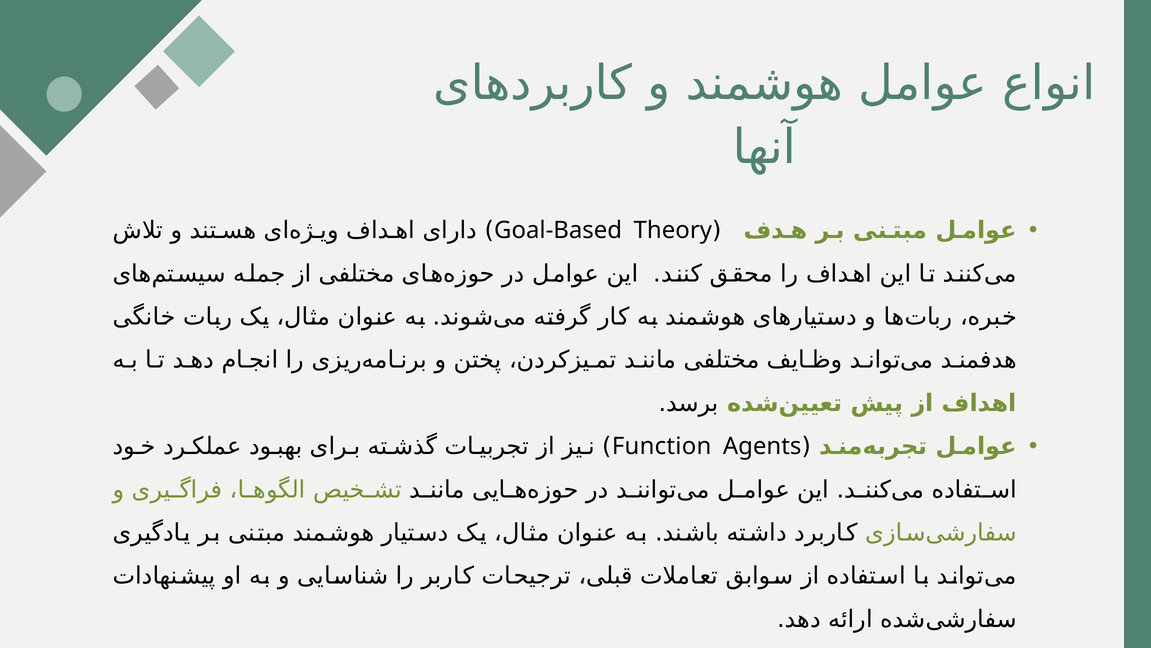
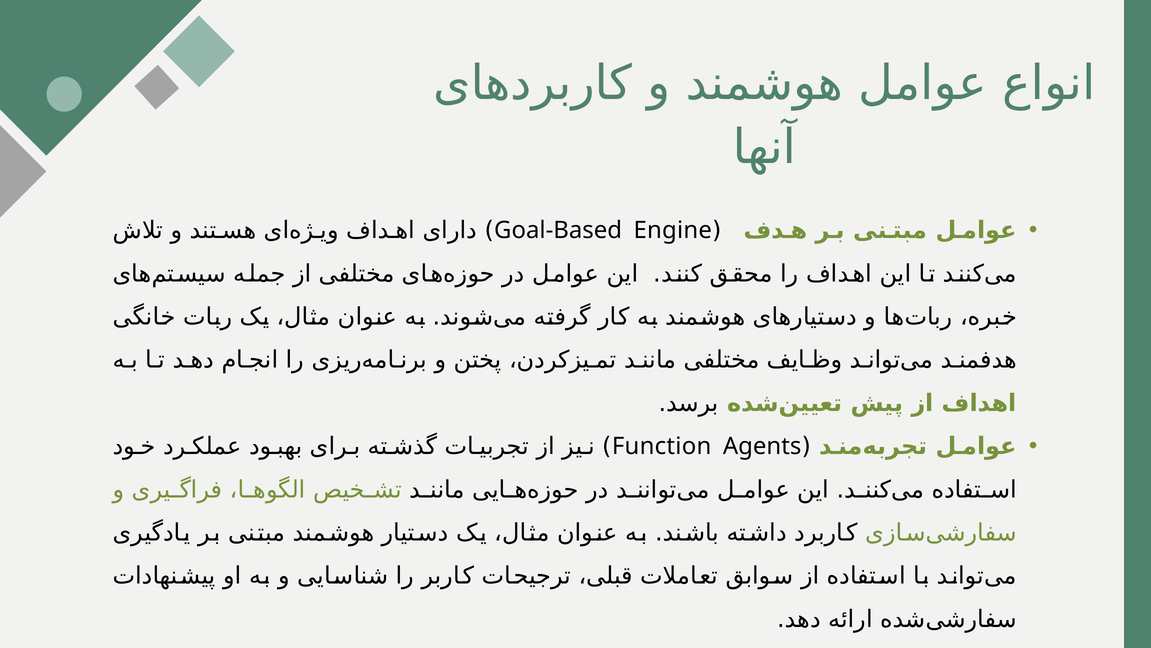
Theory: Theory -> Engine
